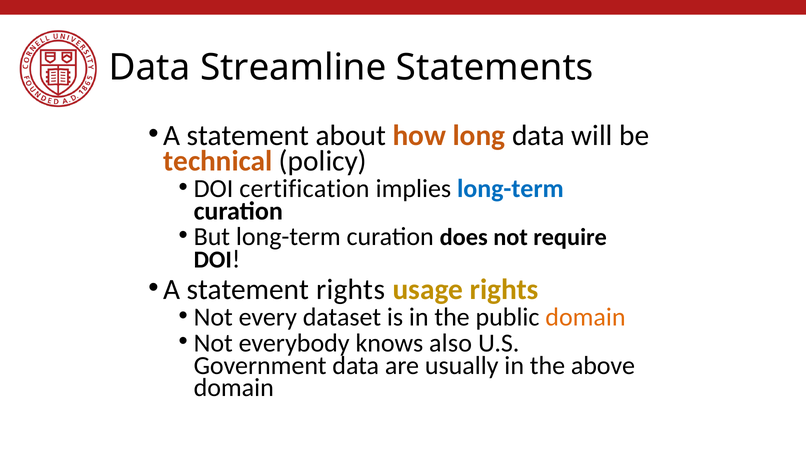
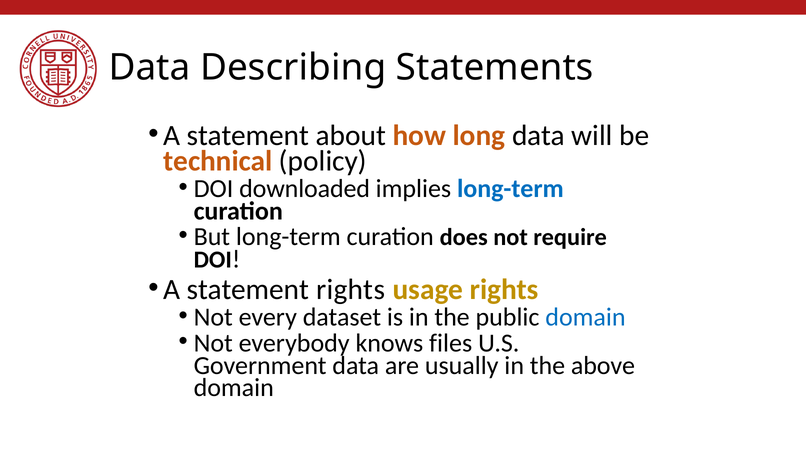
Streamline: Streamline -> Describing
certification: certification -> downloaded
domain at (585, 317) colour: orange -> blue
also: also -> files
